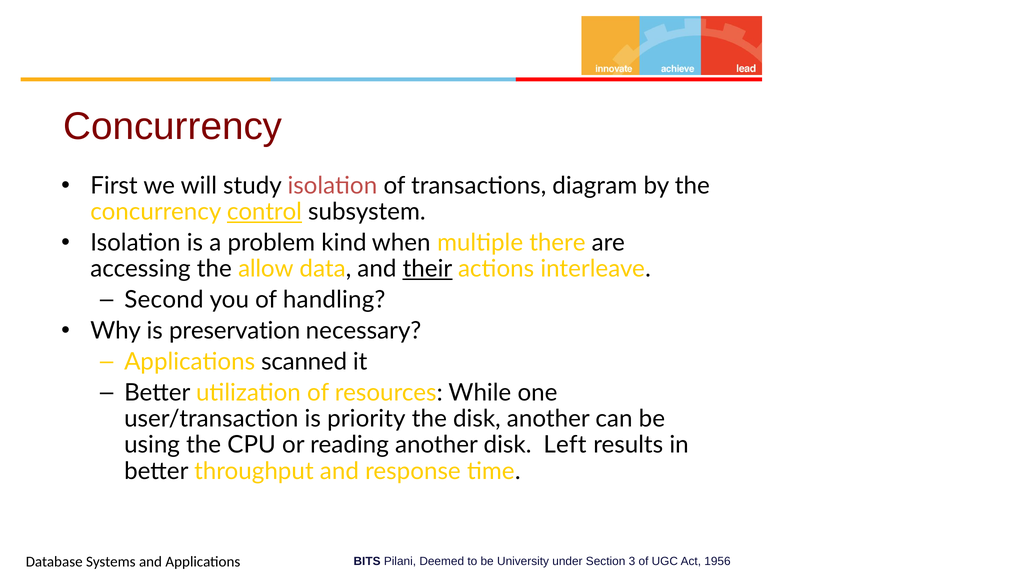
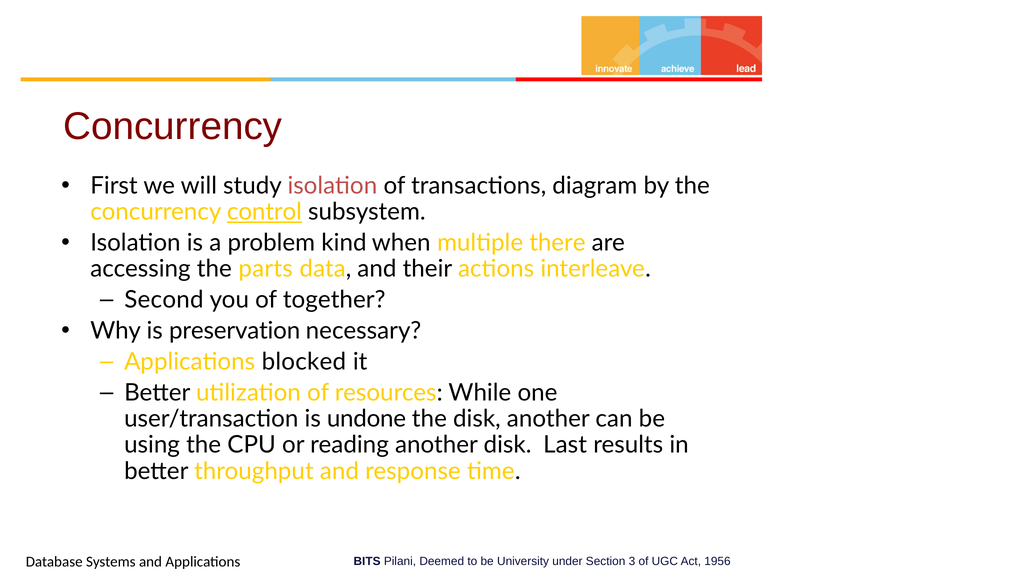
allow: allow -> parts
their underline: present -> none
handling: handling -> together
scanned: scanned -> blocked
priority: priority -> undone
Left: Left -> Last
